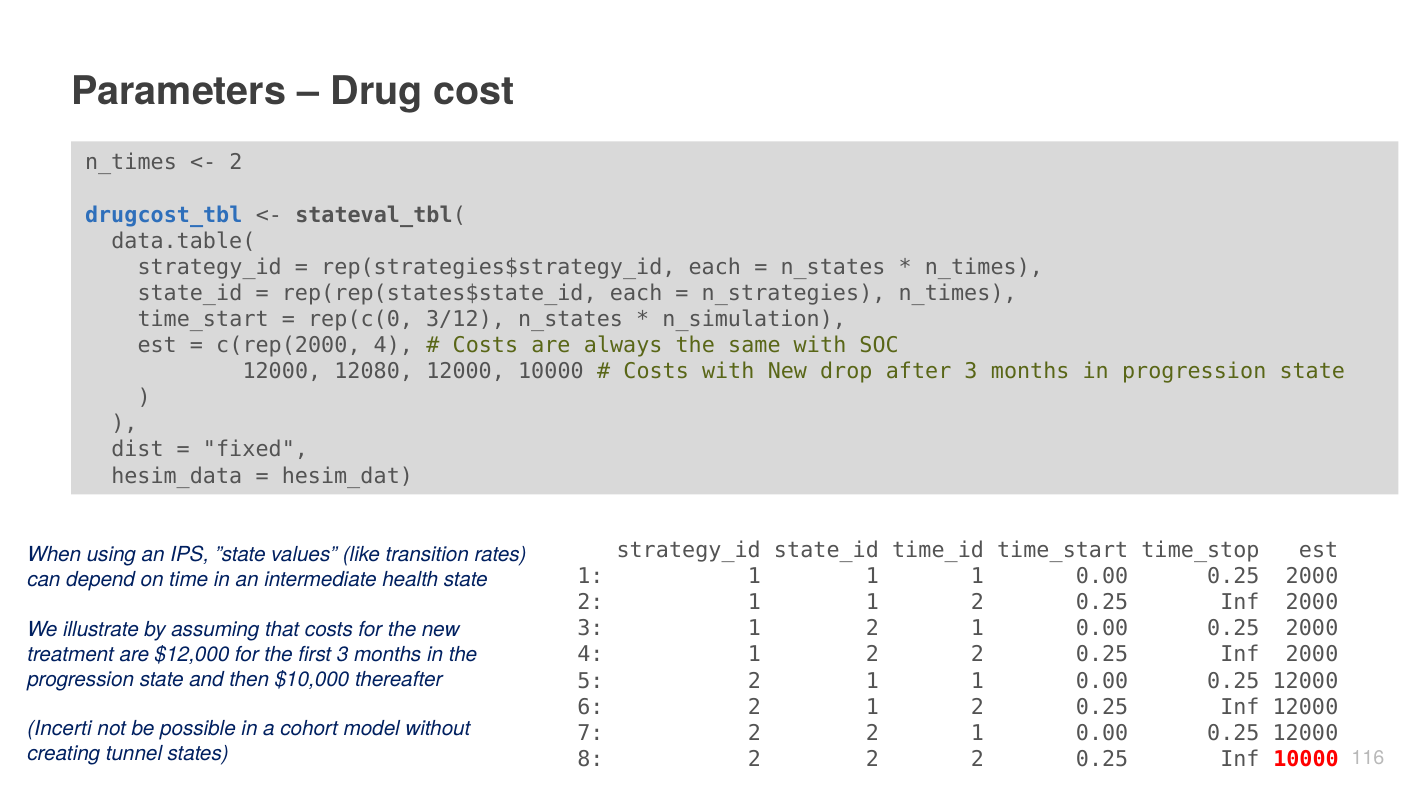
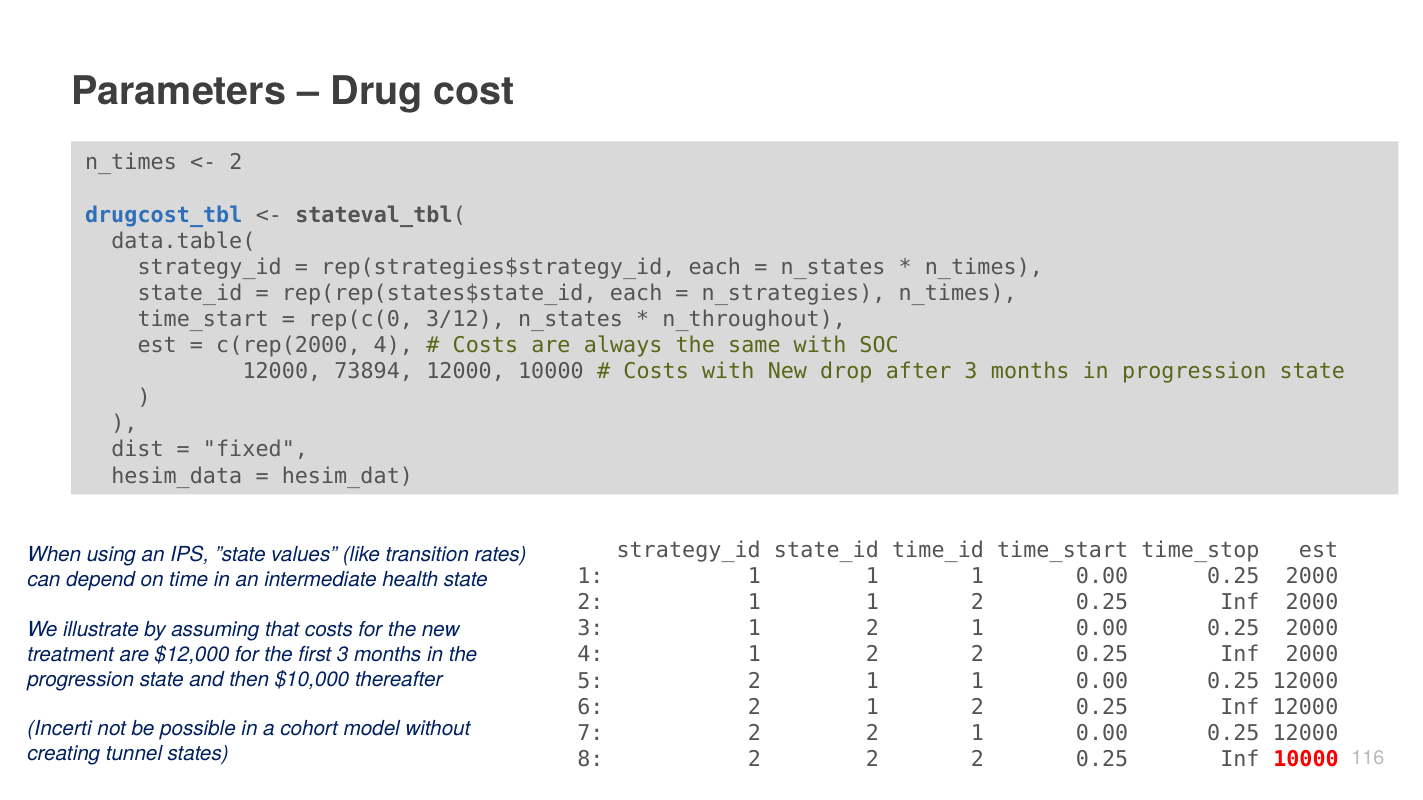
n_simulation: n_simulation -> n_throughout
12080: 12080 -> 73894
